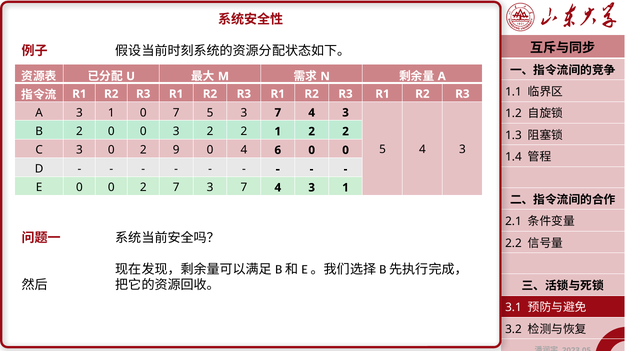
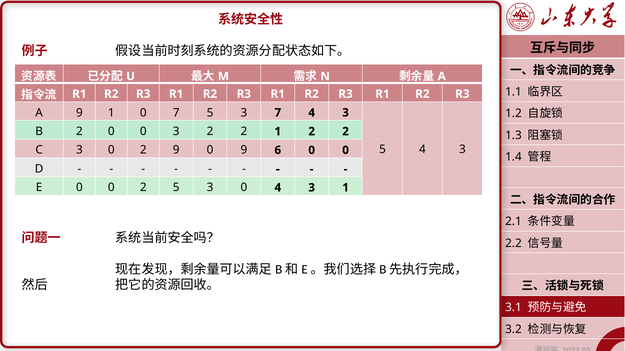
A 3: 3 -> 9
0 4: 4 -> 9
2 7: 7 -> 5
7 at (244, 188): 7 -> 0
